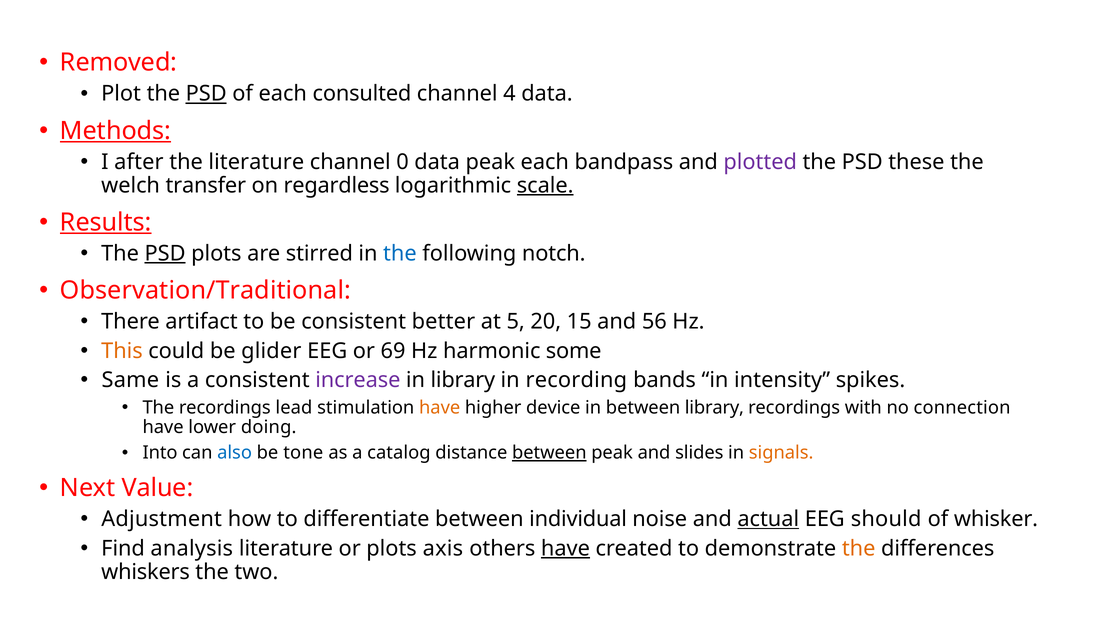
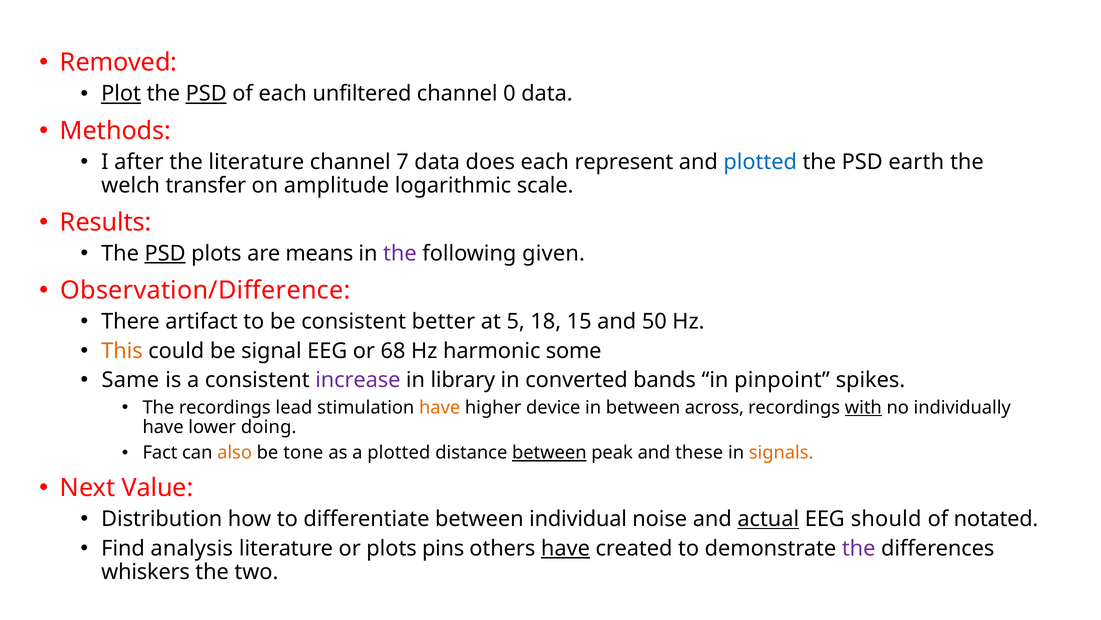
Plot underline: none -> present
consulted: consulted -> unfiltered
4: 4 -> 0
Methods underline: present -> none
0: 0 -> 7
data peak: peak -> does
bandpass: bandpass -> represent
plotted at (760, 162) colour: purple -> blue
these: these -> earth
regardless: regardless -> amplitude
scale underline: present -> none
Results underline: present -> none
stirred: stirred -> means
the at (400, 253) colour: blue -> purple
notch: notch -> given
Observation/Traditional: Observation/Traditional -> Observation/Difference
20: 20 -> 18
56: 56 -> 50
glider: glider -> signal
69: 69 -> 68
recording: recording -> converted
intensity: intensity -> pinpoint
between library: library -> across
with underline: none -> present
connection: connection -> individually
Into: Into -> Fact
also colour: blue -> orange
a catalog: catalog -> plotted
slides: slides -> these
Adjustment: Adjustment -> Distribution
whisker: whisker -> notated
axis: axis -> pins
the at (859, 548) colour: orange -> purple
